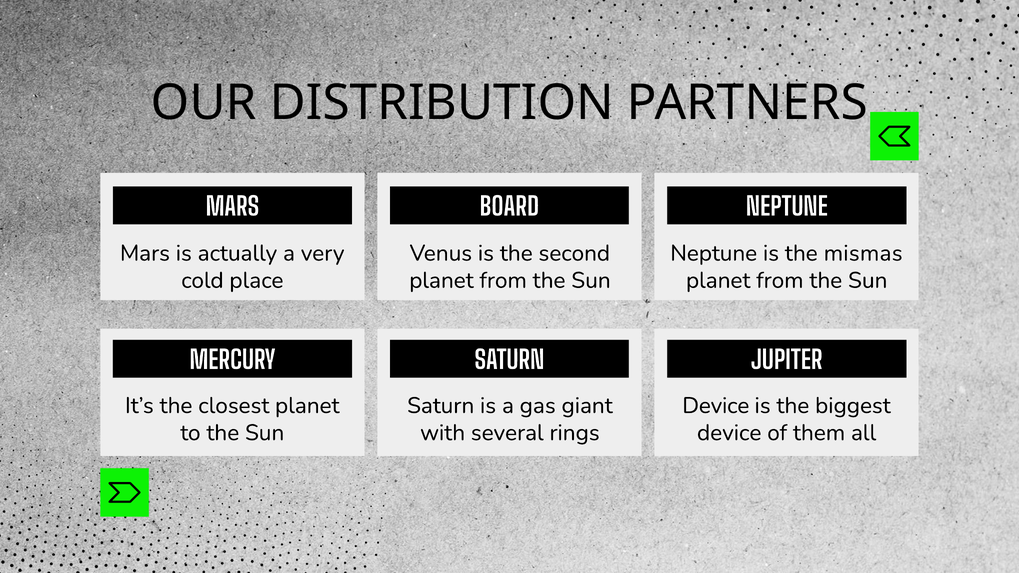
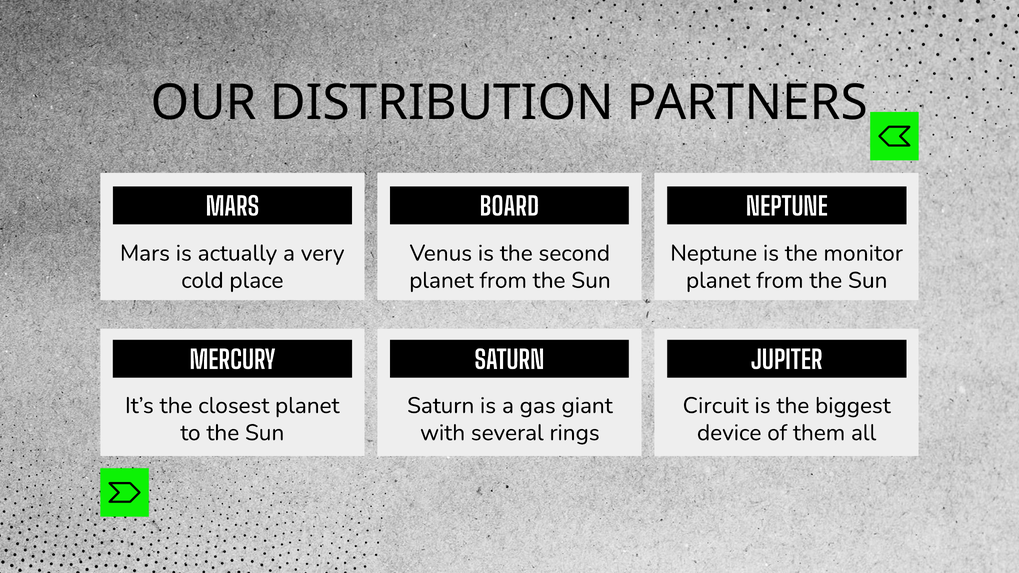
mismas: mismas -> monitor
Device at (716, 406): Device -> Circuit
